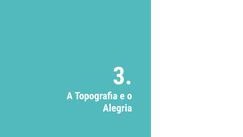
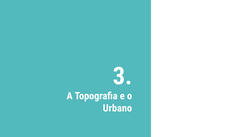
Alegria: Alegria -> Urbano
